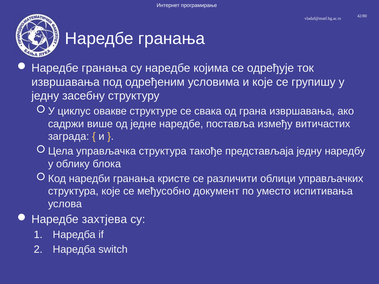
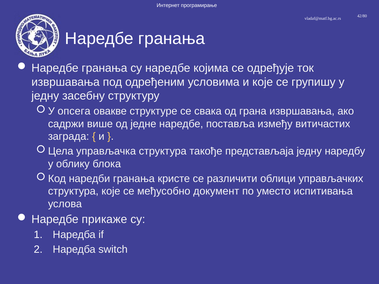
циклус: циклус -> опсега
захтјева: захтјева -> прикаже
